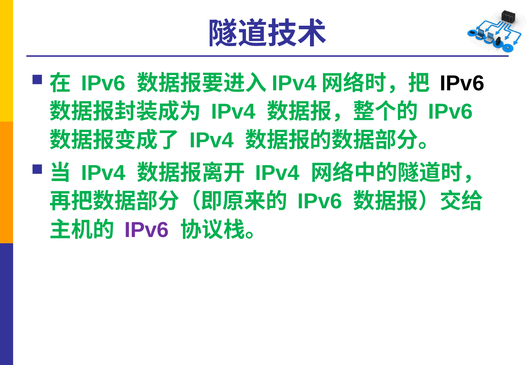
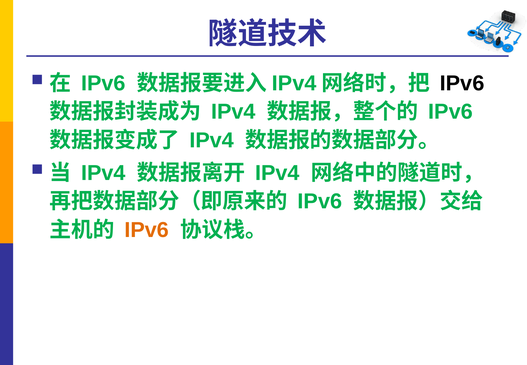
IPv6 at (147, 230) colour: purple -> orange
